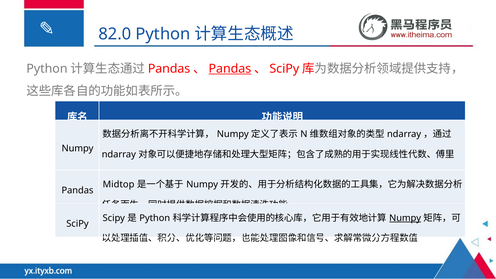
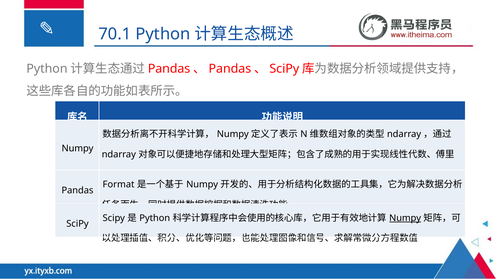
82.0: 82.0 -> 70.1
Pandas at (230, 69) underline: present -> none
Midtop: Midtop -> Format
